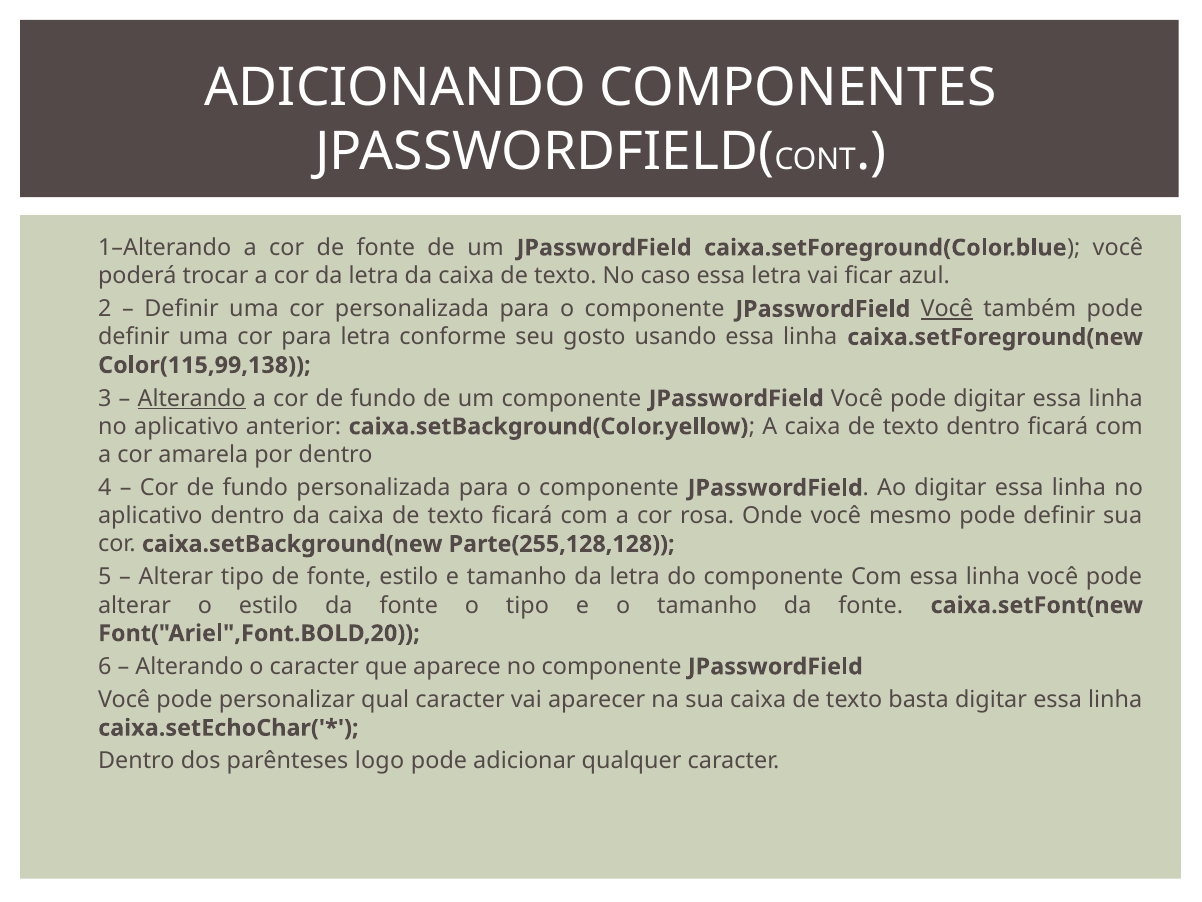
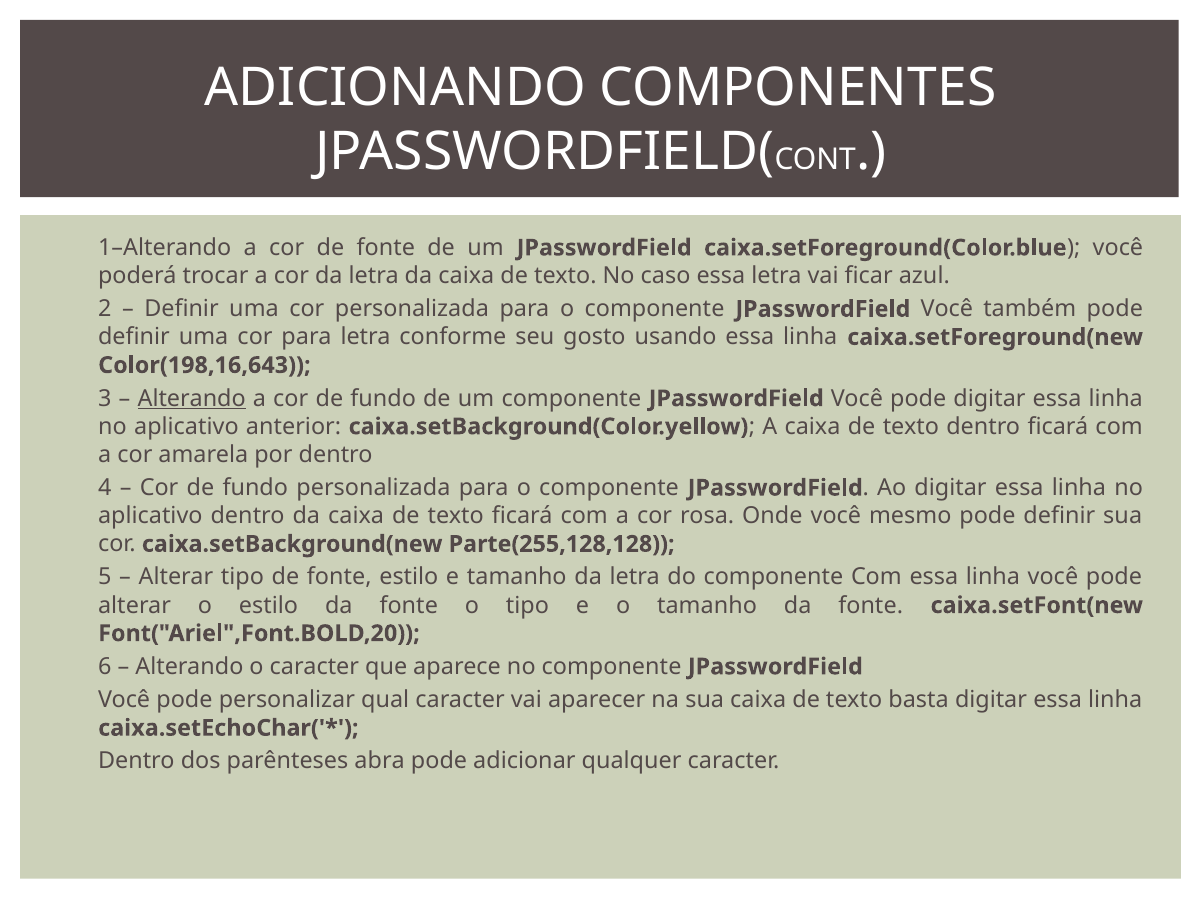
Você at (947, 309) underline: present -> none
Color(115,99,138: Color(115,99,138 -> Color(198,16,643
logo: logo -> abra
